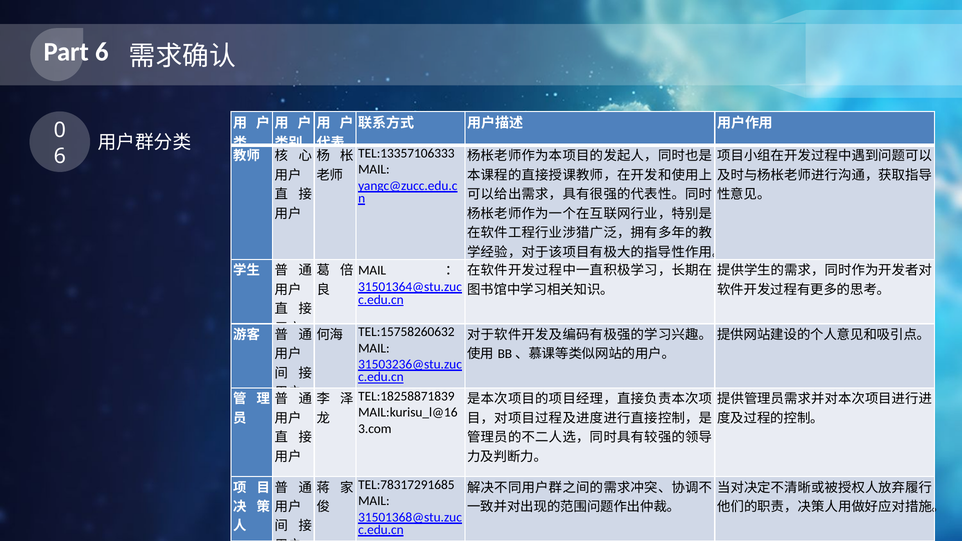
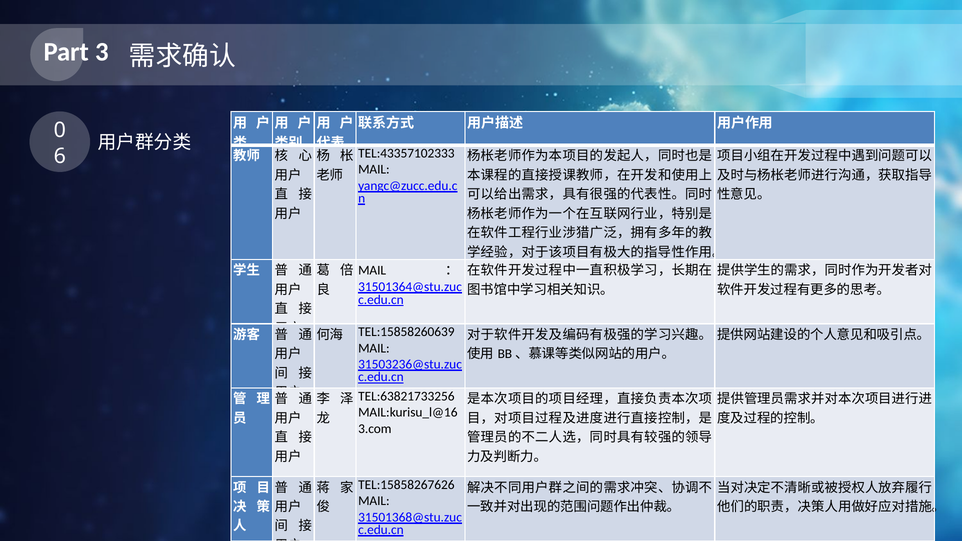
Part 6: 6 -> 3
TEL:13357106333: TEL:13357106333 -> TEL:43357102333
TEL:15758260632: TEL:15758260632 -> TEL:15858260639
TEL:18258871839: TEL:18258871839 -> TEL:63821733256
TEL:78317291685: TEL:78317291685 -> TEL:15858267626
